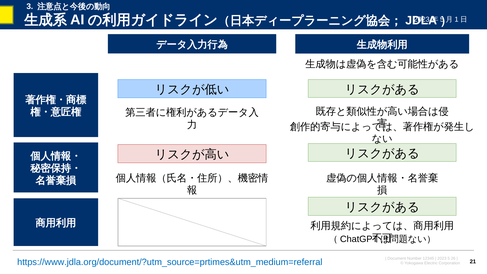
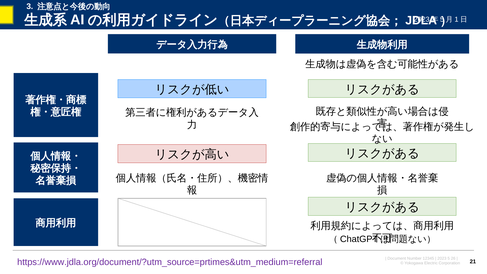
https://www.jdla.org/document/?utm_source=prtimes&utm_medium=referral colour: blue -> purple
